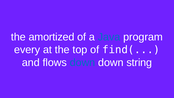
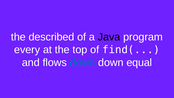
amortized: amortized -> described
Java colour: blue -> black
string: string -> equal
